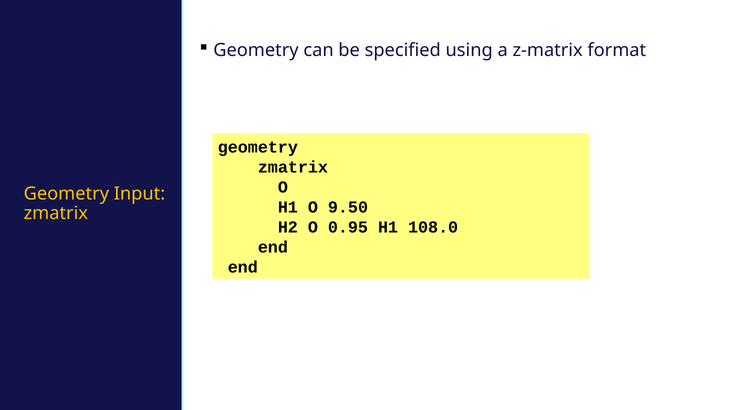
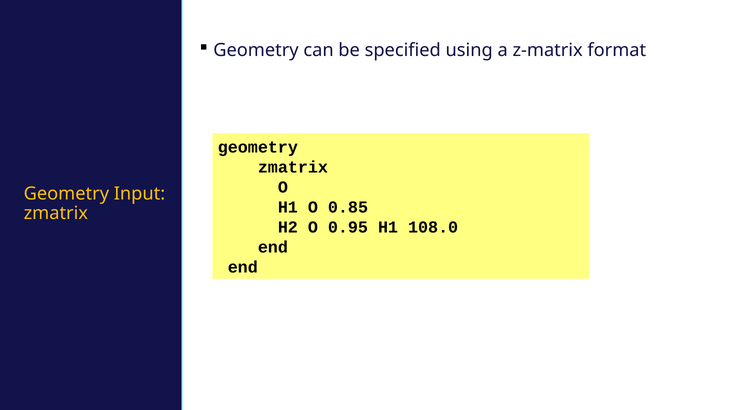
9.50: 9.50 -> 0.85
